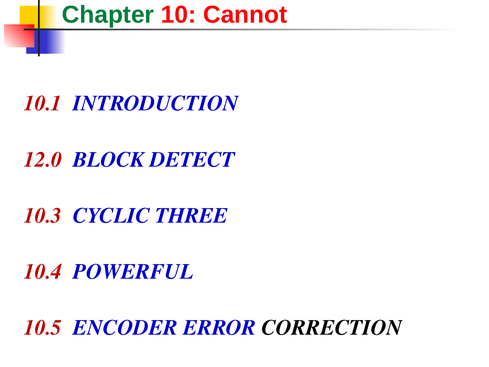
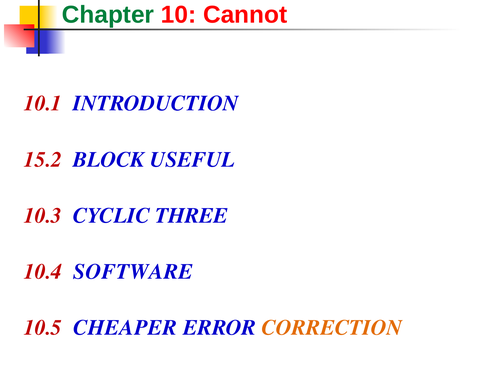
12.0: 12.0 -> 15.2
DETECT: DETECT -> USEFUL
POWERFUL: POWERFUL -> SOFTWARE
ENCODER: ENCODER -> CHEAPER
CORRECTION colour: black -> orange
